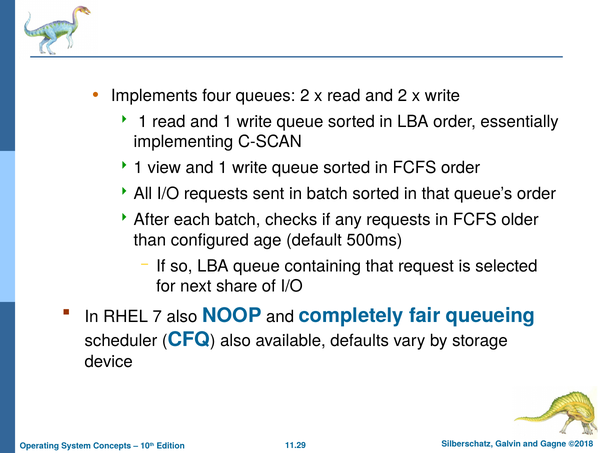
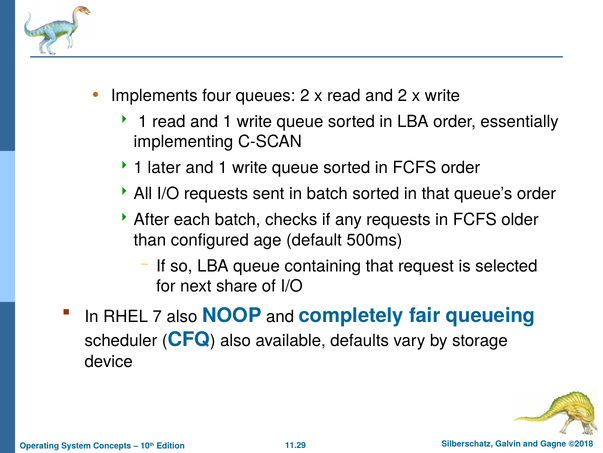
view: view -> later
